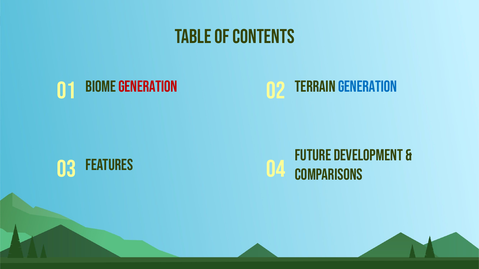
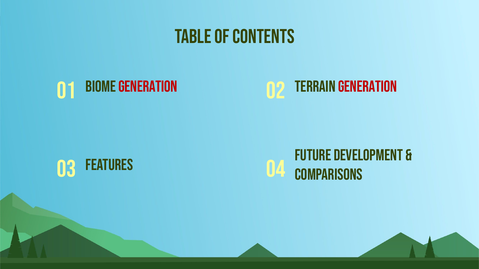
GENERATION at (368, 87) colour: blue -> red
